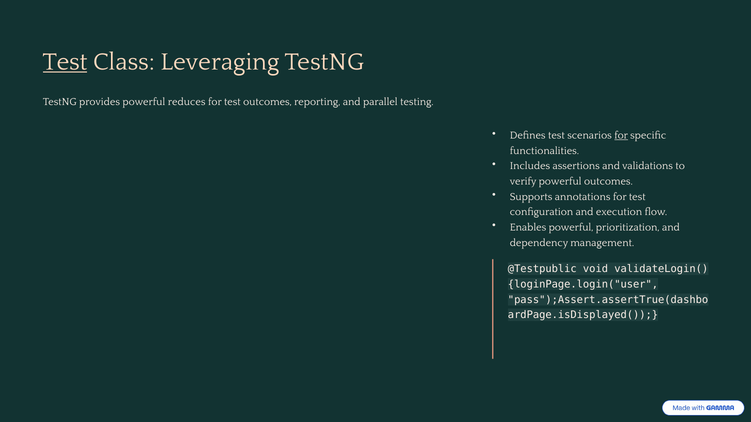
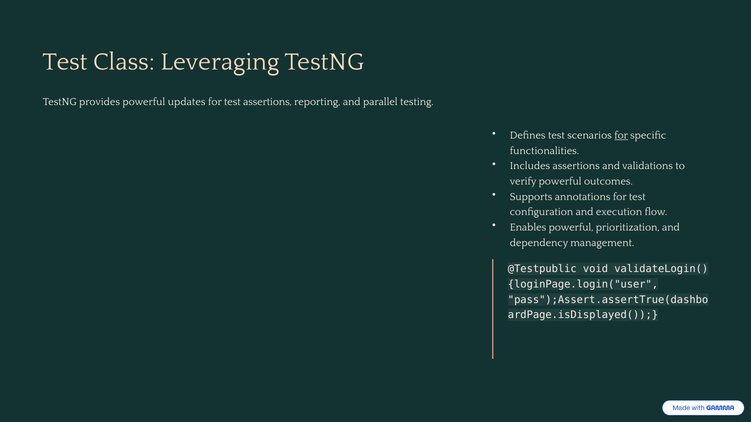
Test at (65, 62) underline: present -> none
reduces: reduces -> updates
test outcomes: outcomes -> assertions
